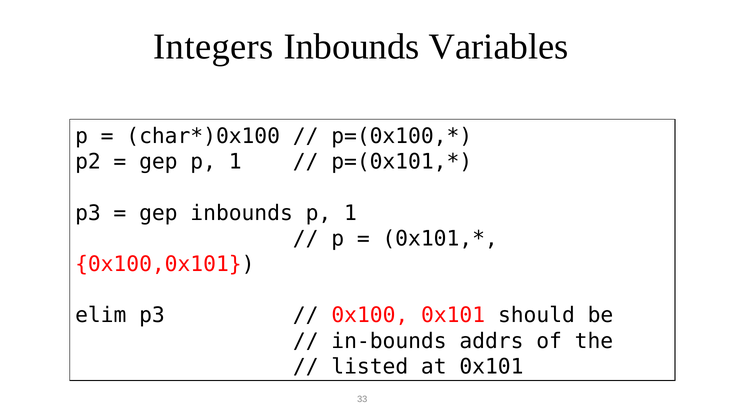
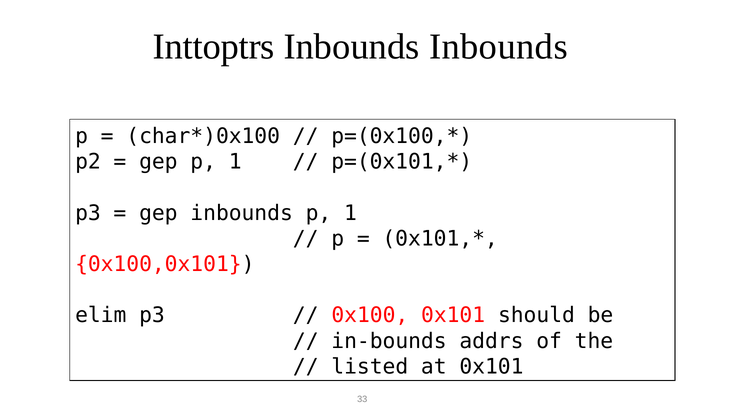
Integers: Integers -> Inttoptrs
Inbounds Variables: Variables -> Inbounds
